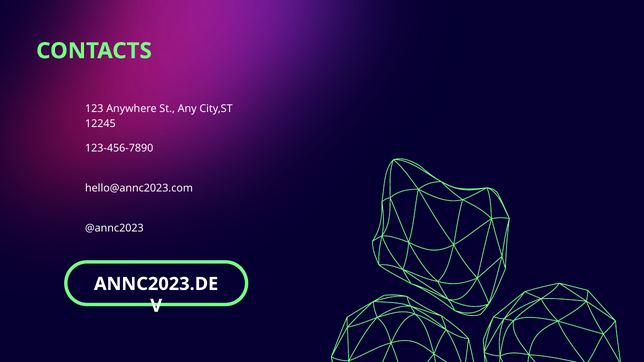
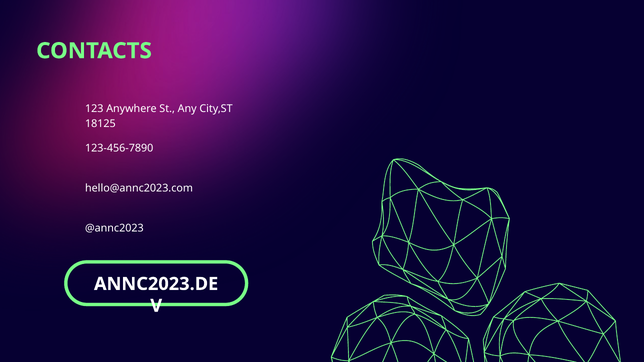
12245: 12245 -> 18125
